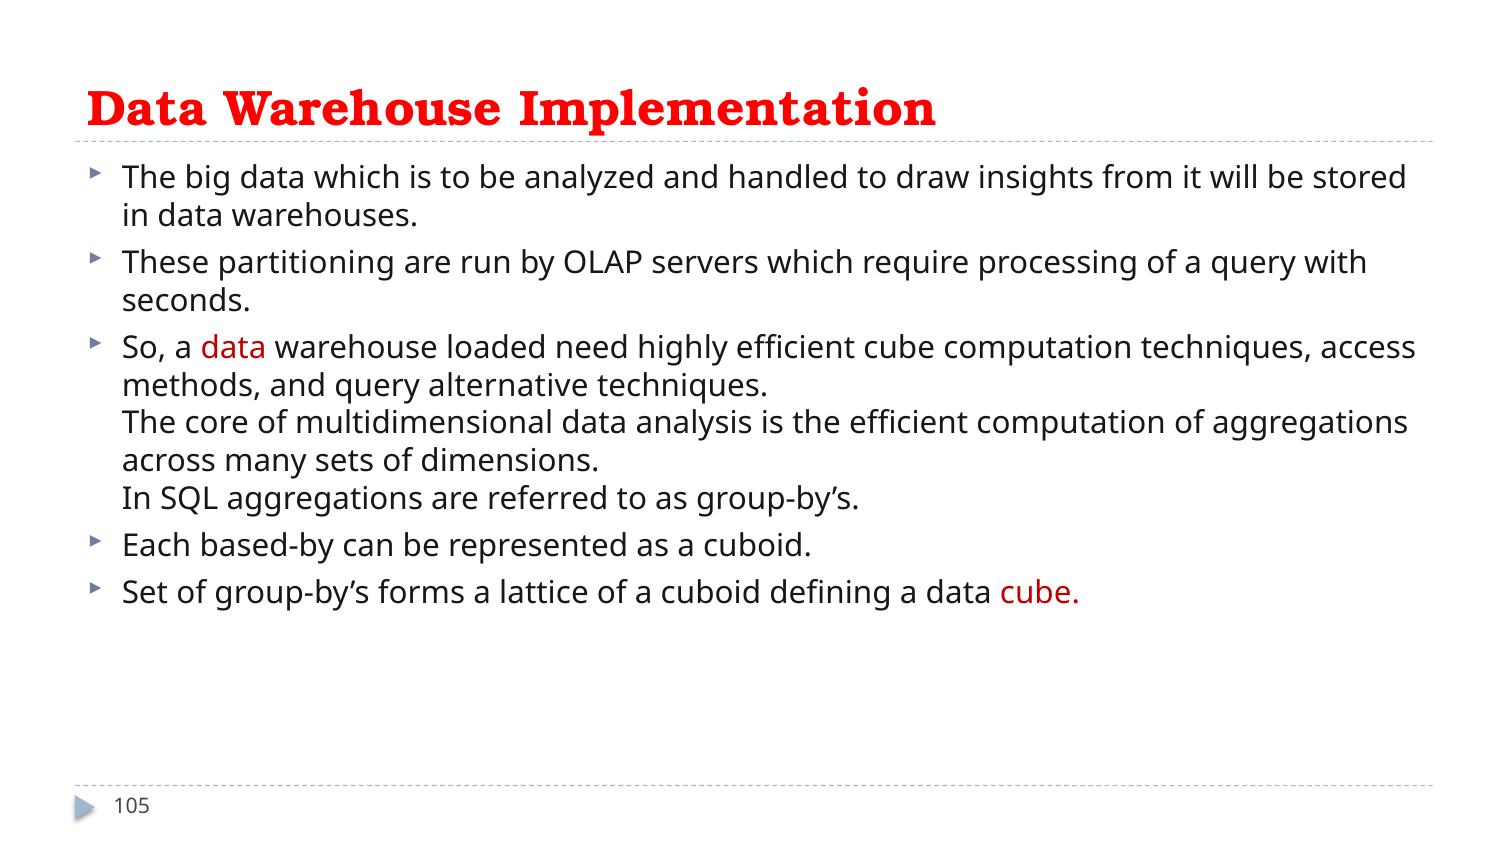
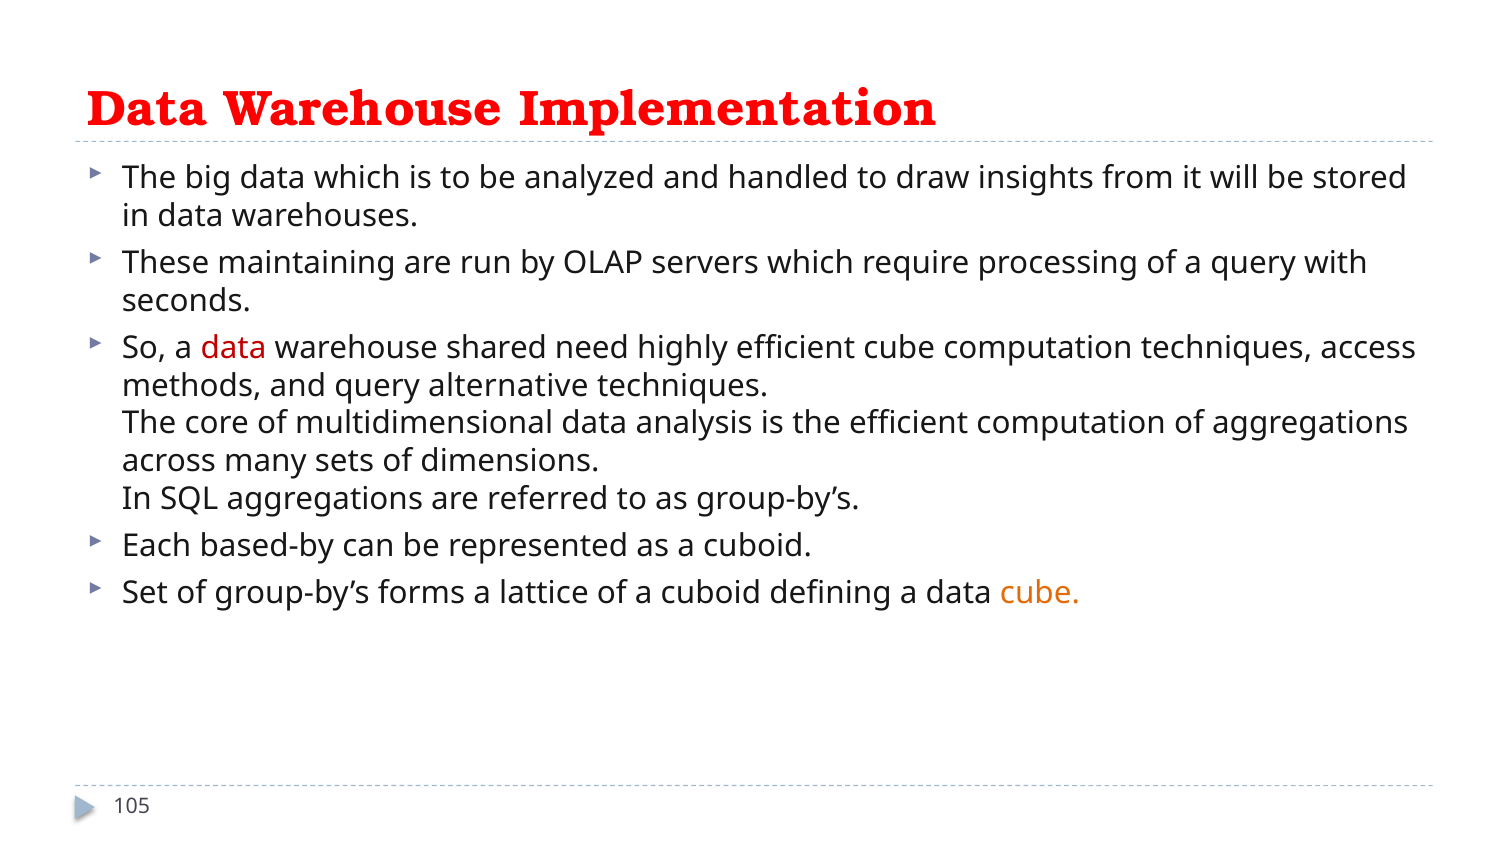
partitioning: partitioning -> maintaining
loaded: loaded -> shared
cube at (1040, 594) colour: red -> orange
